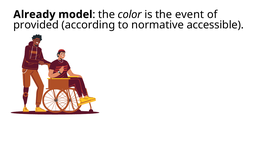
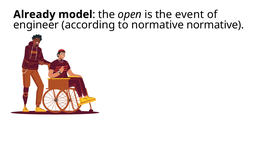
color: color -> open
provided: provided -> engineer
normative accessible: accessible -> normative
